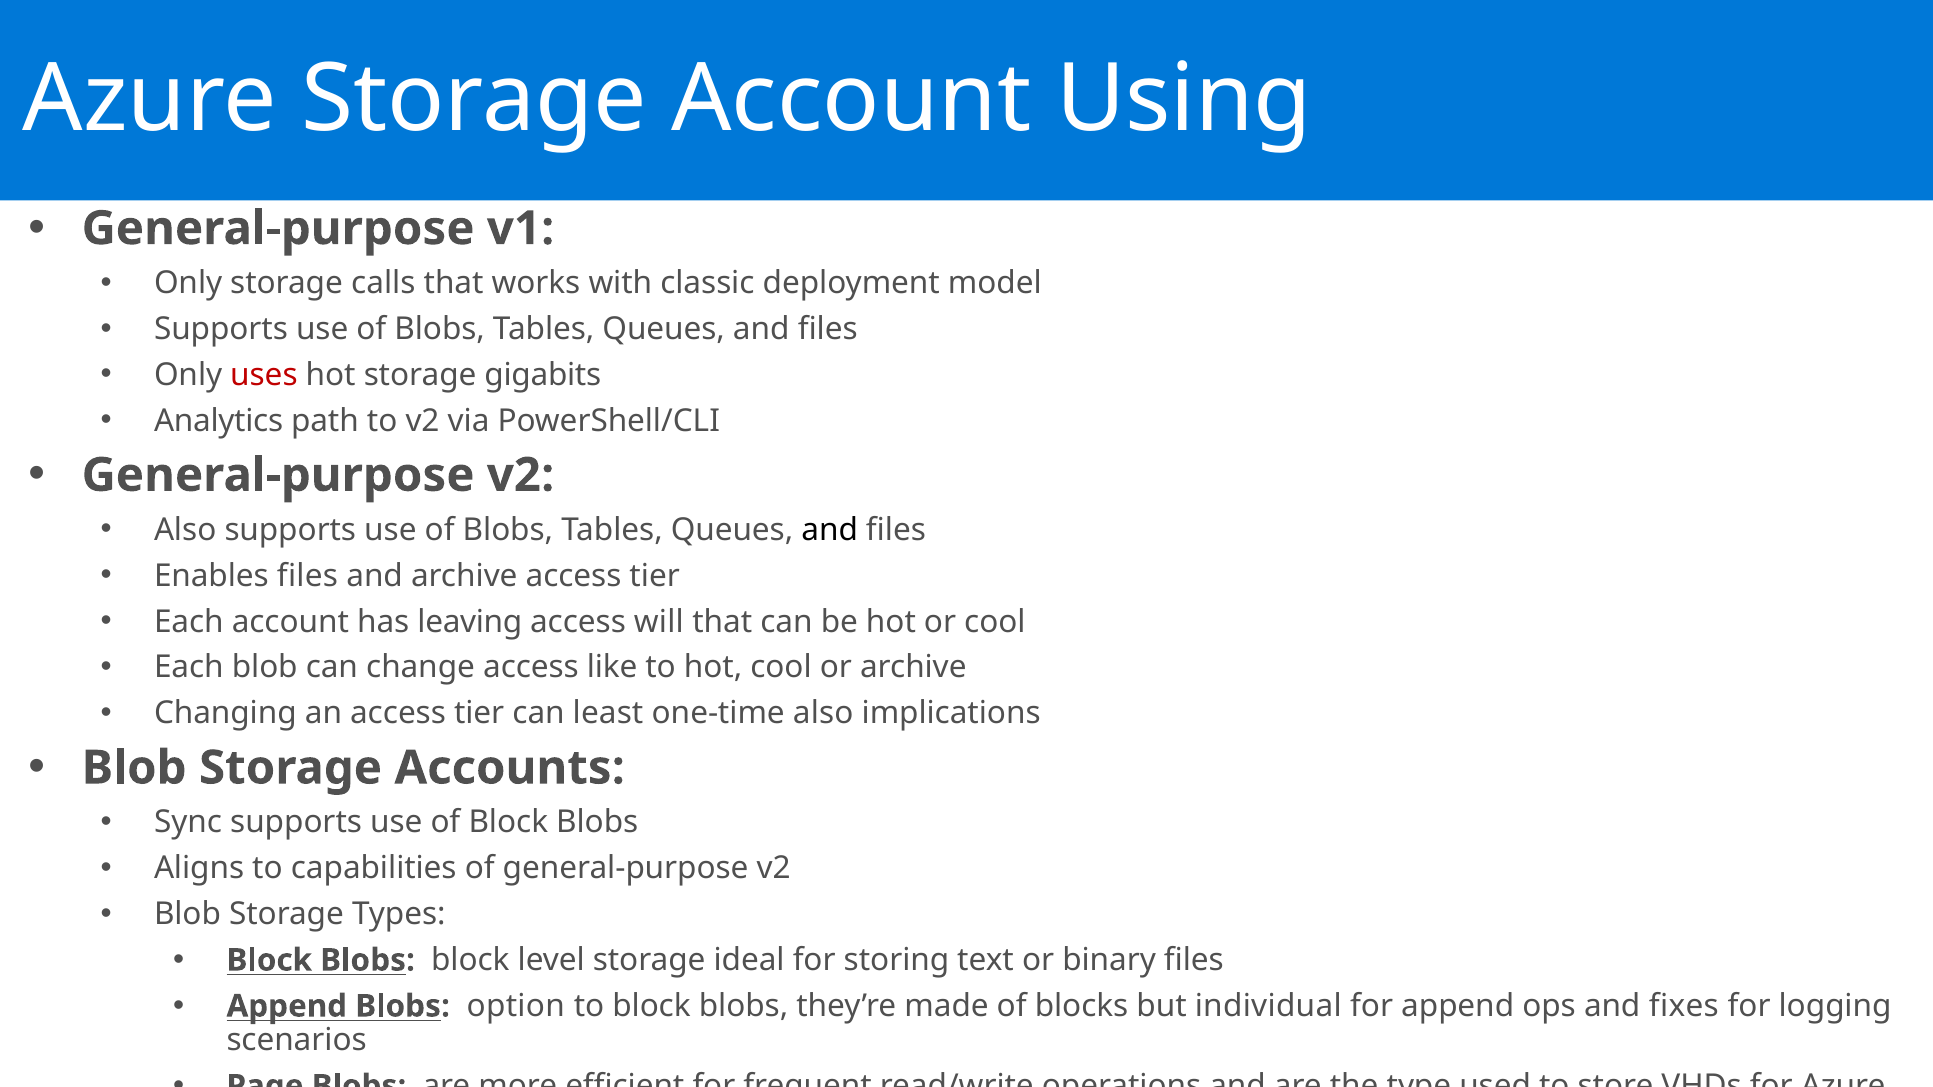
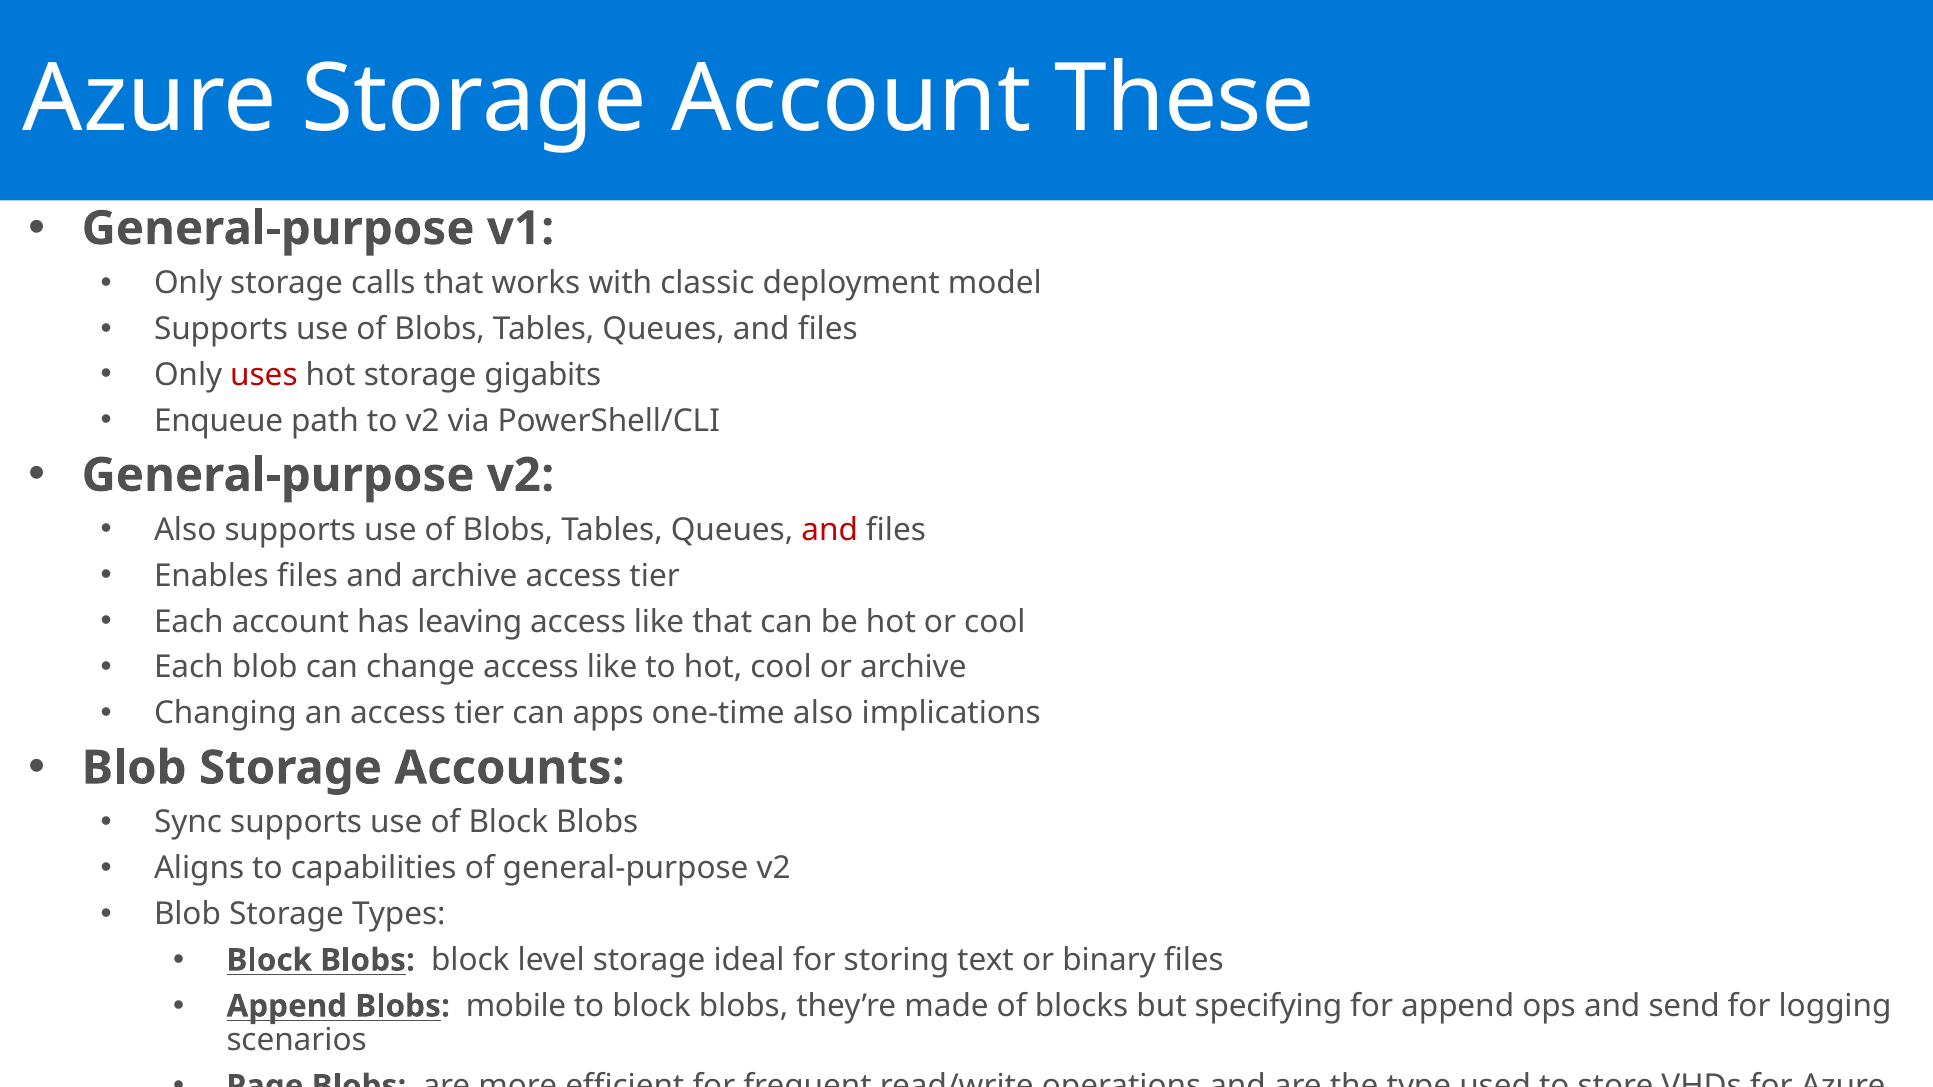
Using: Using -> These
Analytics: Analytics -> Enqueue
and at (830, 530) colour: black -> red
will at (659, 622): will -> like
least: least -> apps
option: option -> mobile
individual: individual -> specifying
fixes: fixes -> send
